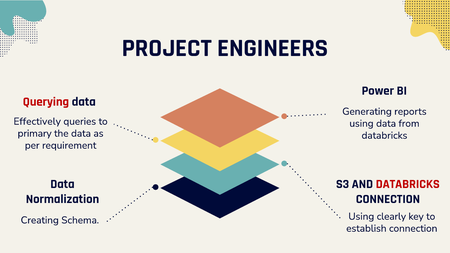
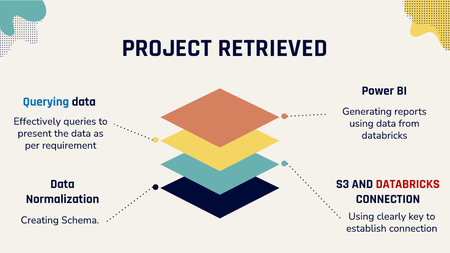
ENGINEERS: ENGINEERS -> RETRIEVED
Querying colour: red -> blue
primary: primary -> present
